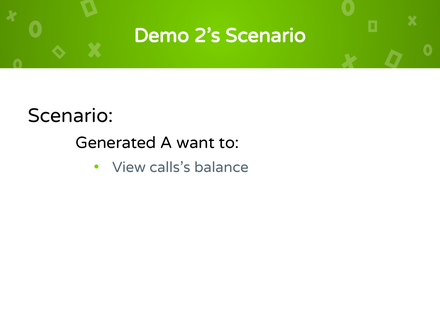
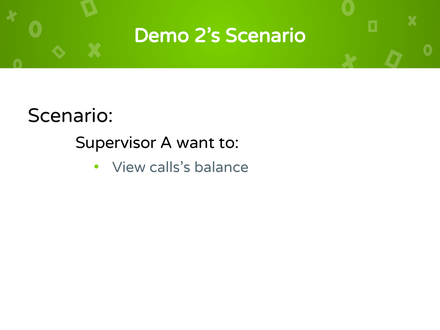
Generated: Generated -> Supervisor
